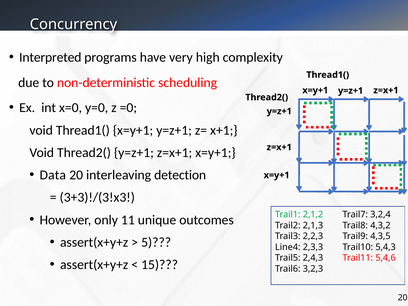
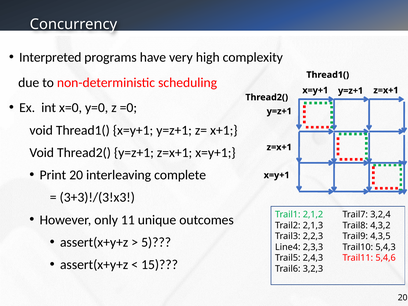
Data: Data -> Print
detection: detection -> complete
